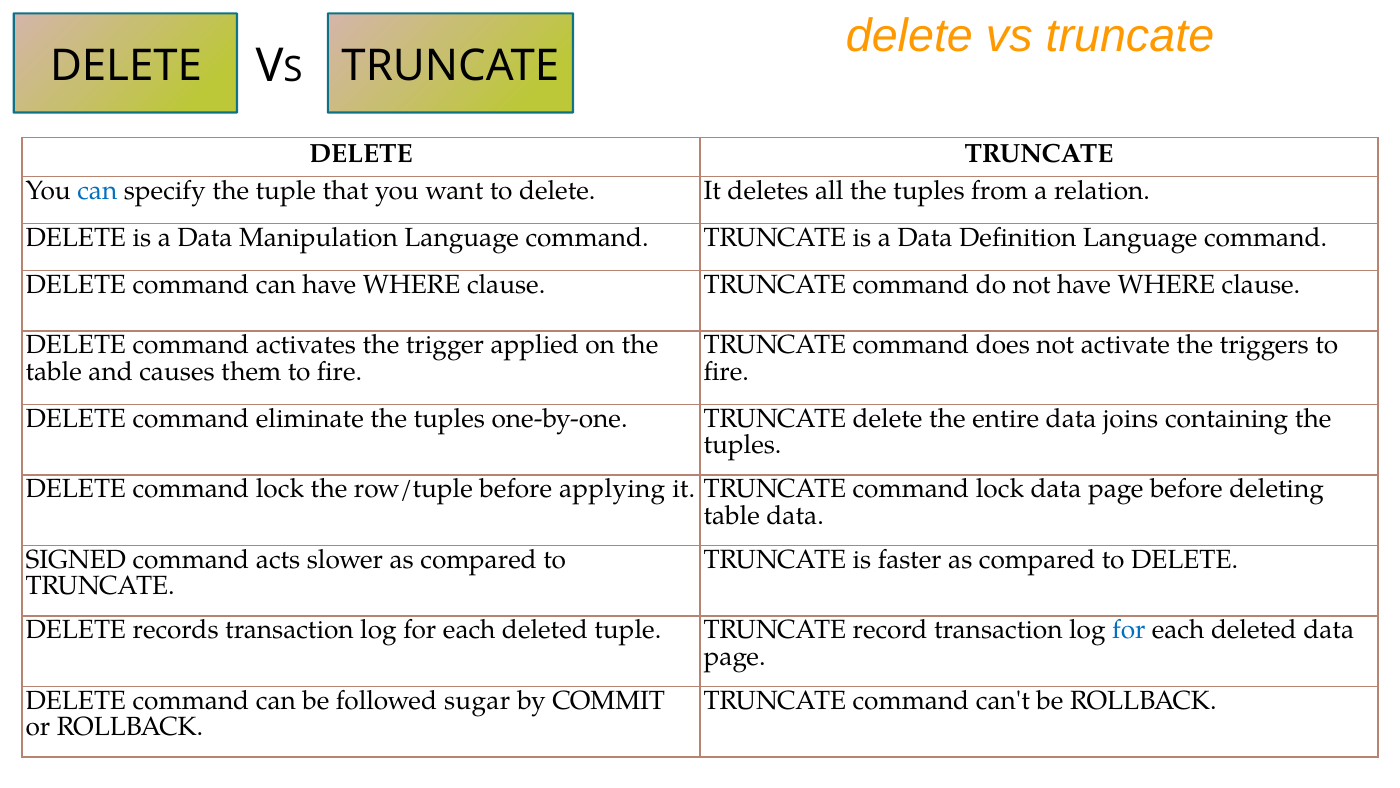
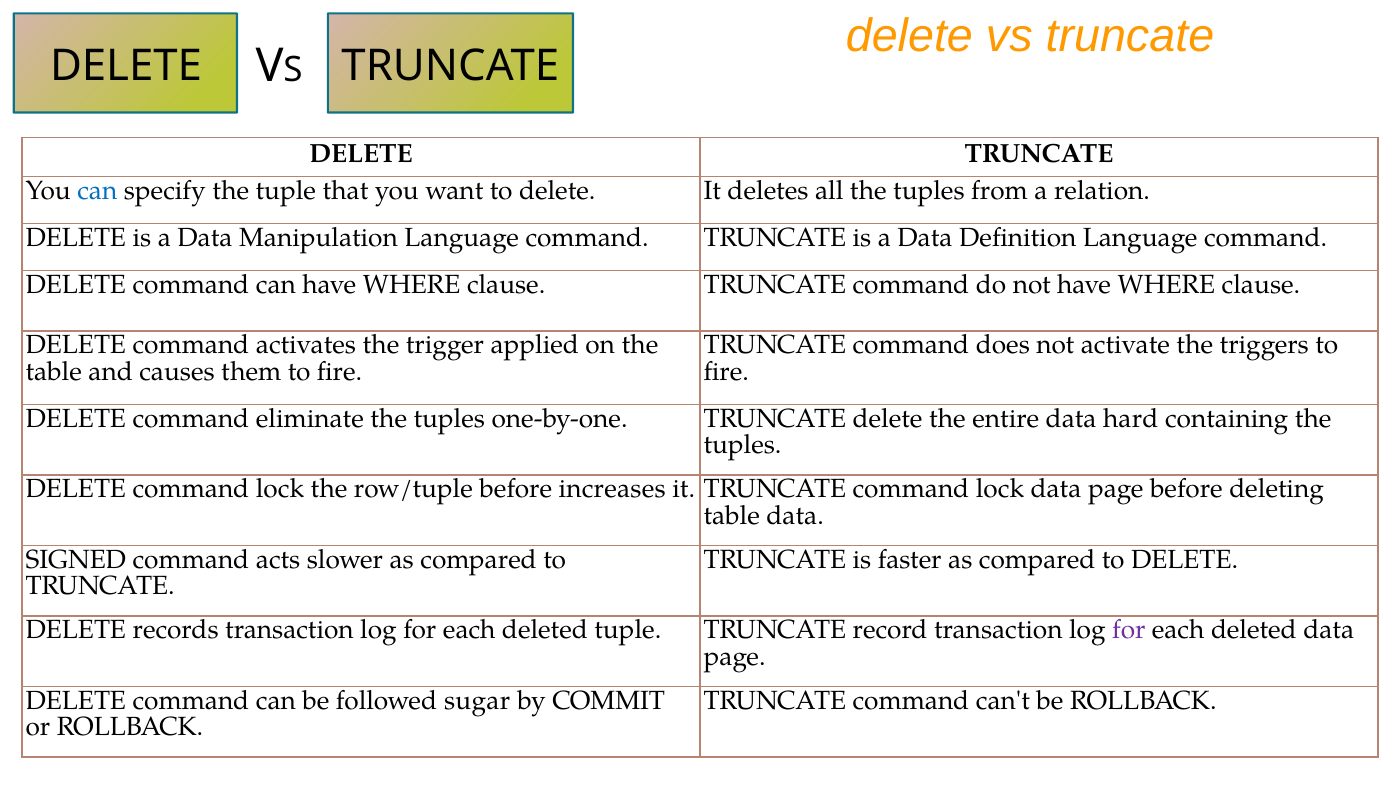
joins: joins -> hard
applying: applying -> increases
for at (1129, 630) colour: blue -> purple
